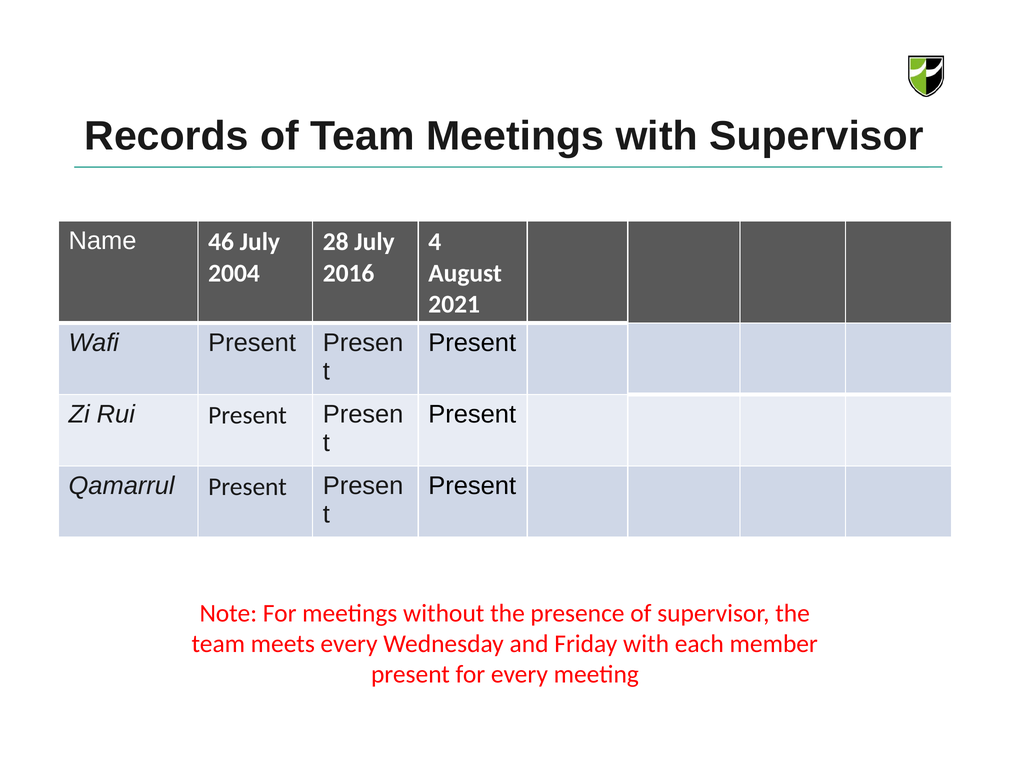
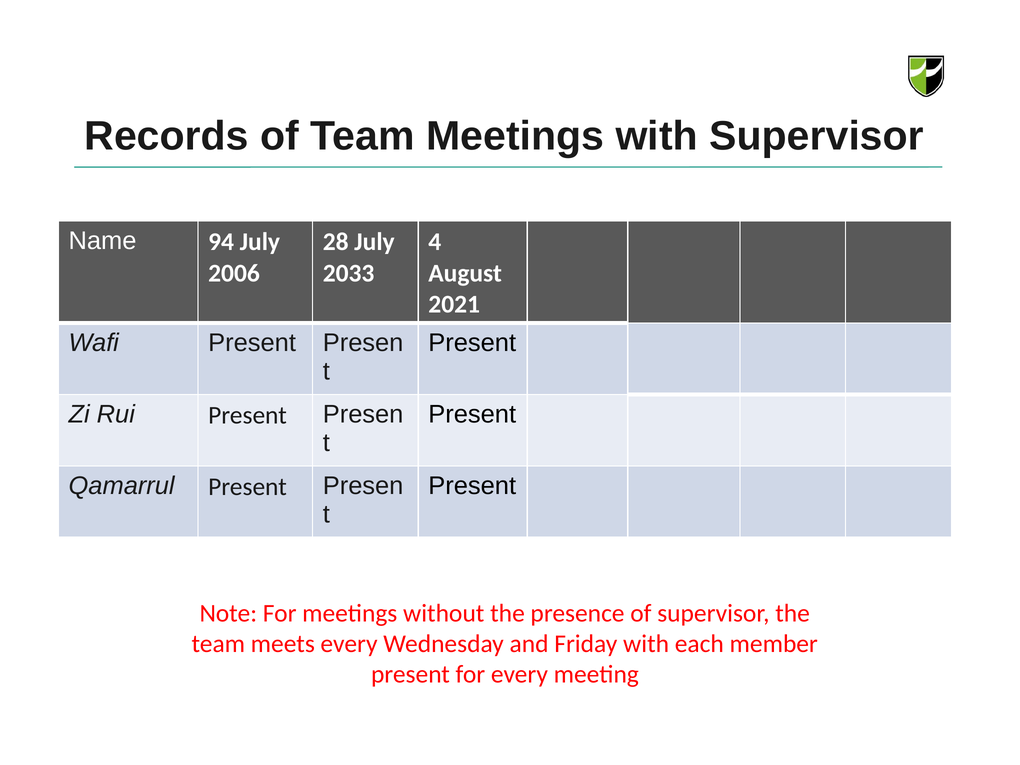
46: 46 -> 94
2004: 2004 -> 2006
2016: 2016 -> 2033
